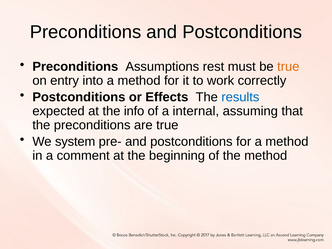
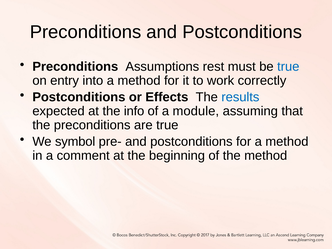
true at (288, 67) colour: orange -> blue
internal: internal -> module
system: system -> symbol
